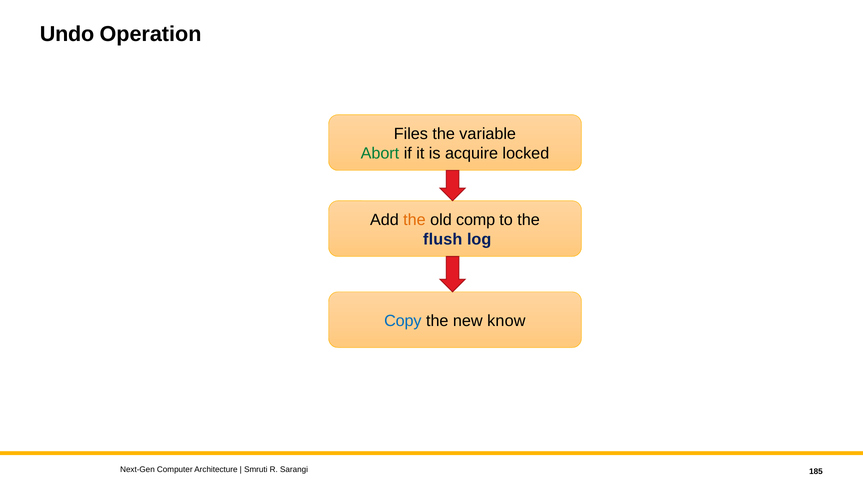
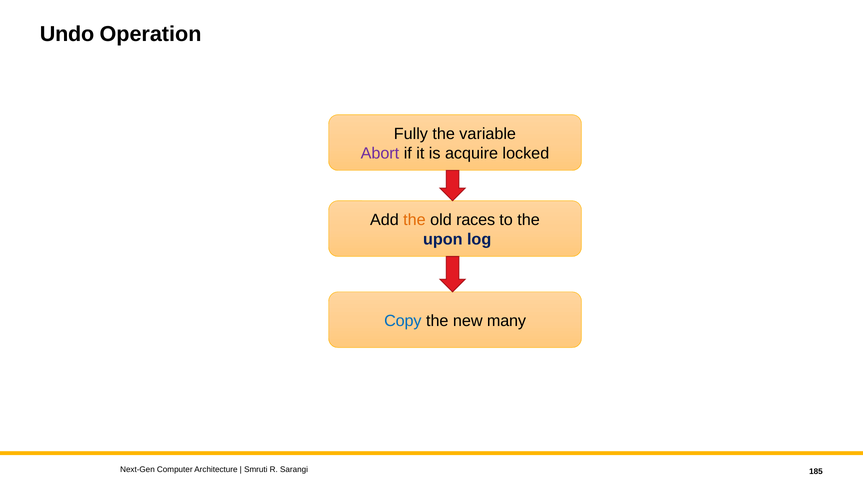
Files: Files -> Fully
Abort colour: green -> purple
comp: comp -> races
flush: flush -> upon
know: know -> many
